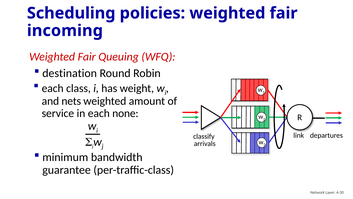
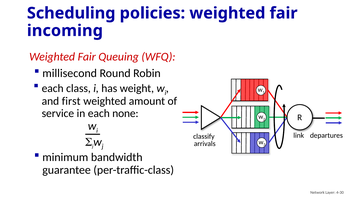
destination: destination -> millisecond
nets: nets -> first
